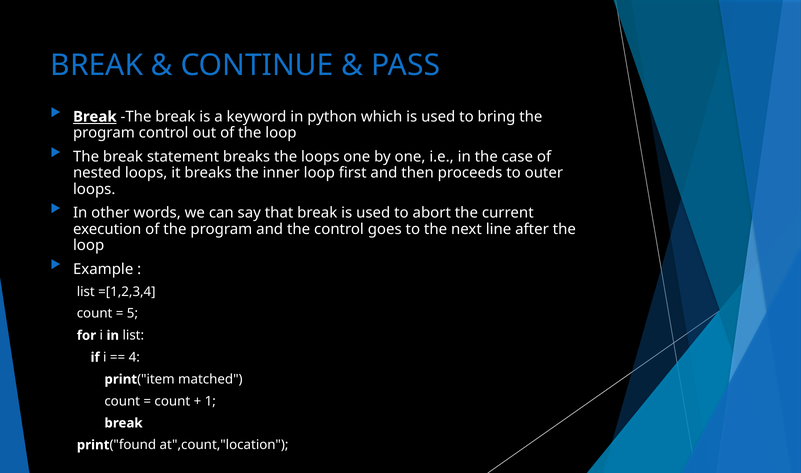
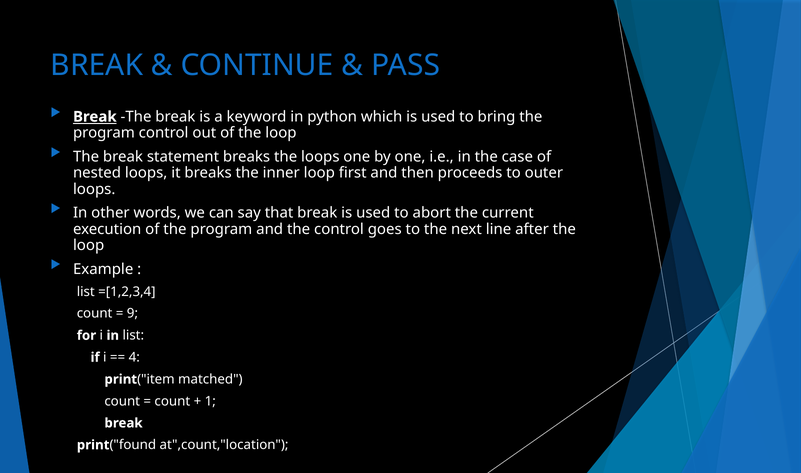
5: 5 -> 9
